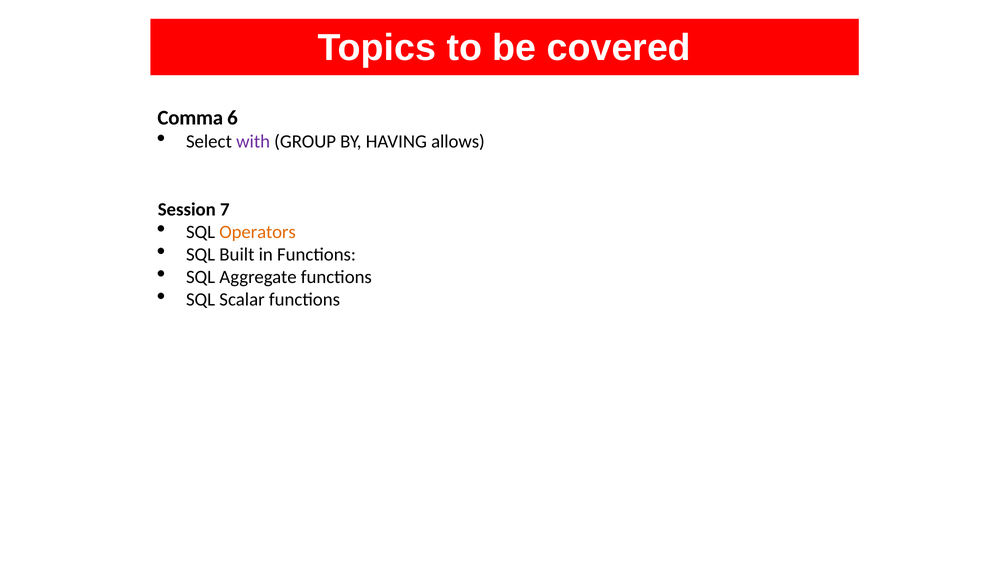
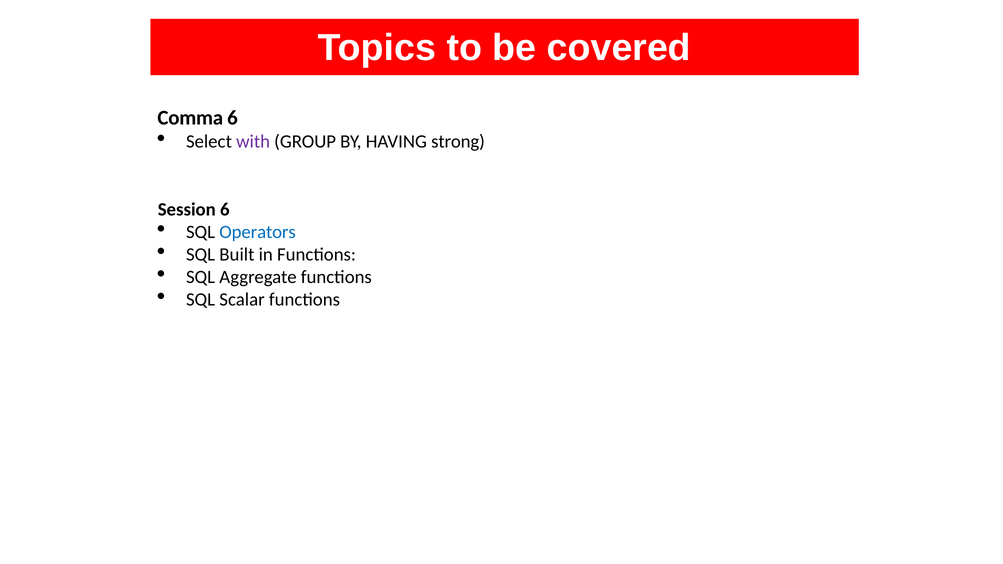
allows: allows -> strong
Session 7: 7 -> 6
Operators colour: orange -> blue
